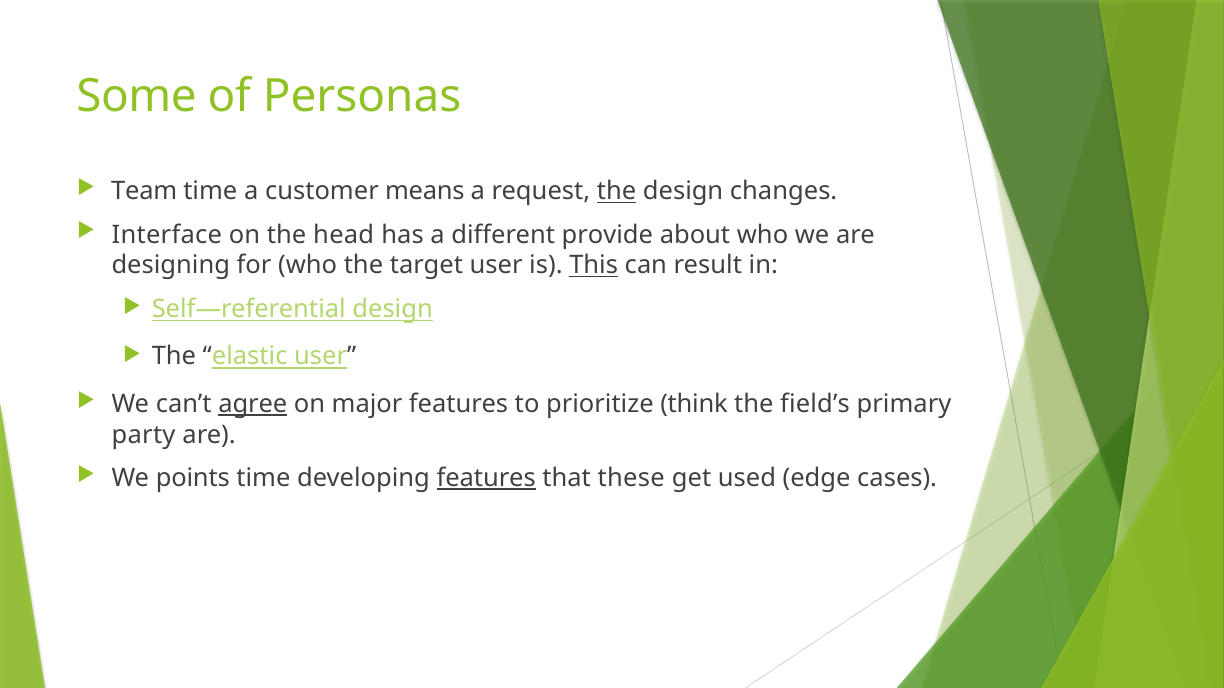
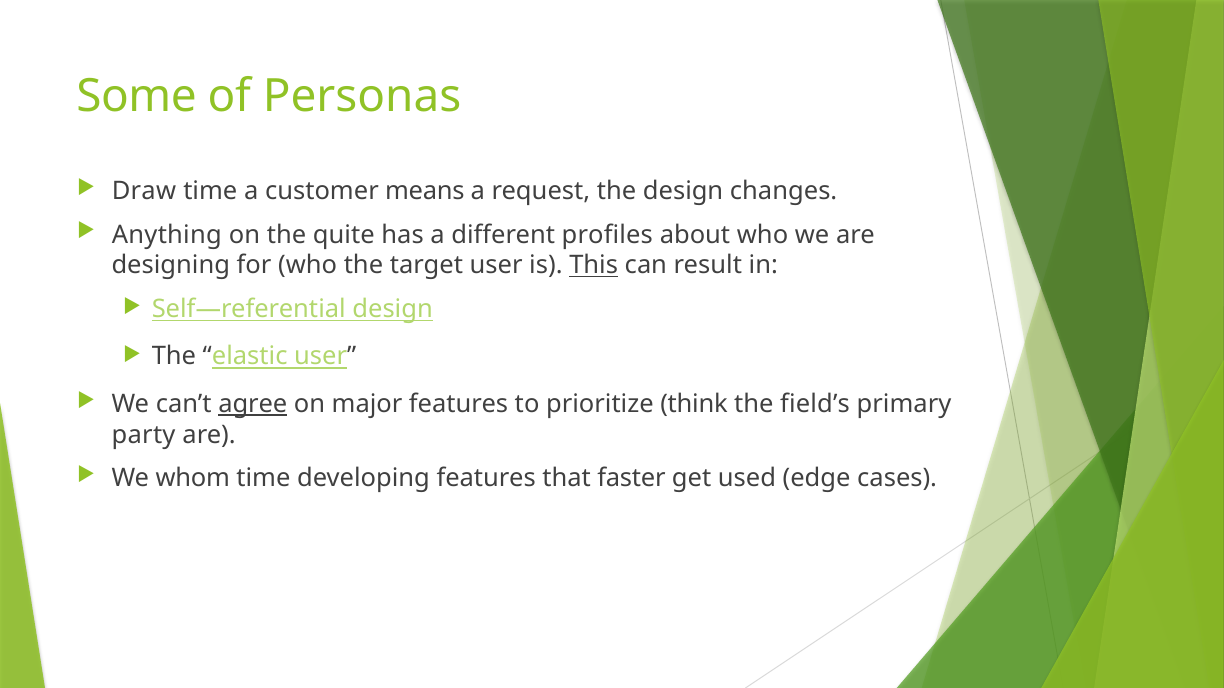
Team: Team -> Draw
the at (617, 192) underline: present -> none
Interface: Interface -> Anything
head: head -> quite
provide: provide -> profiles
points: points -> whom
features at (486, 478) underline: present -> none
these: these -> faster
